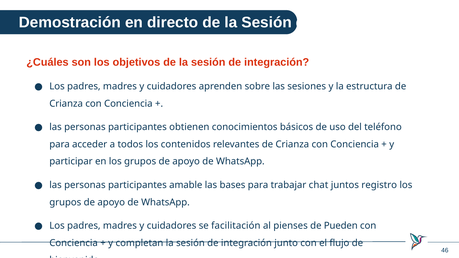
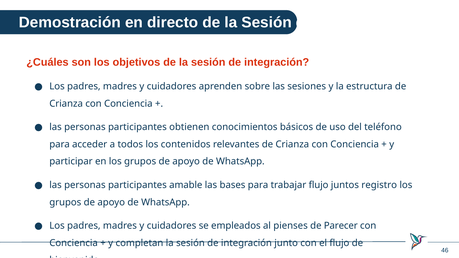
trabajar chat: chat -> flujo
facilitación: facilitación -> empleados
Pueden: Pueden -> Parecer
